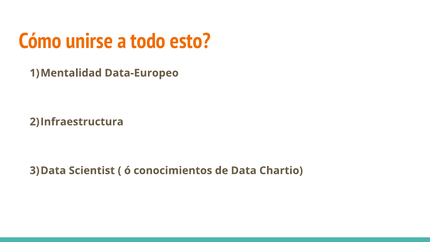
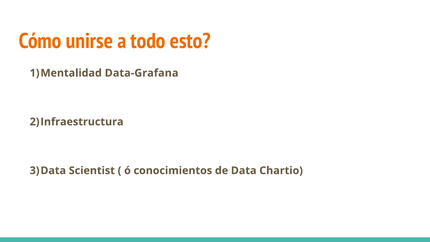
Data-Europeo: Data-Europeo -> Data-Grafana
